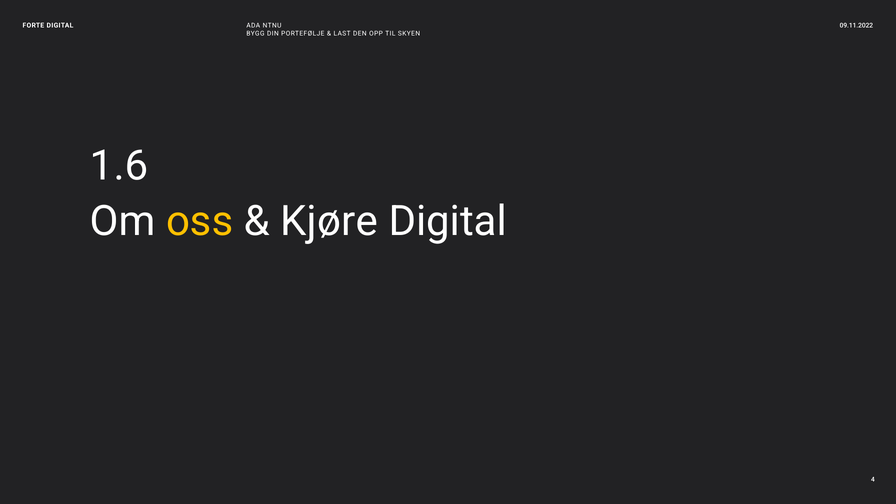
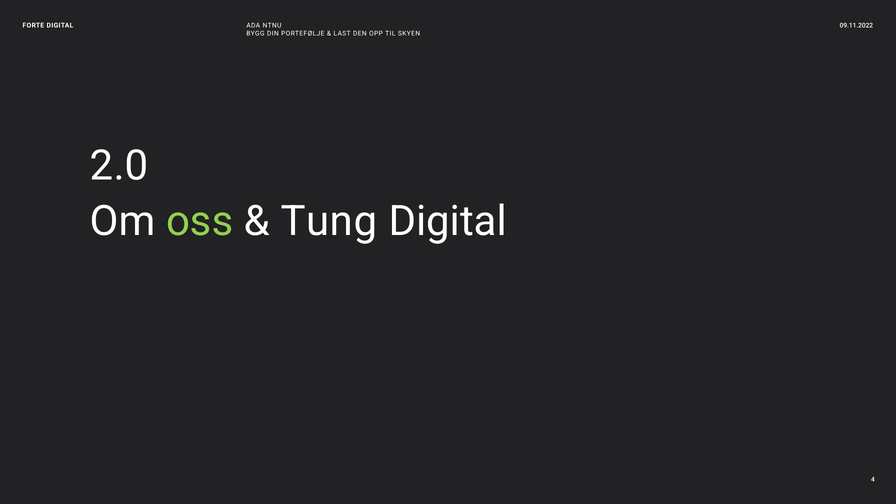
1.6: 1.6 -> 2.0
oss colour: yellow -> light green
Kjøre: Kjøre -> Tung
